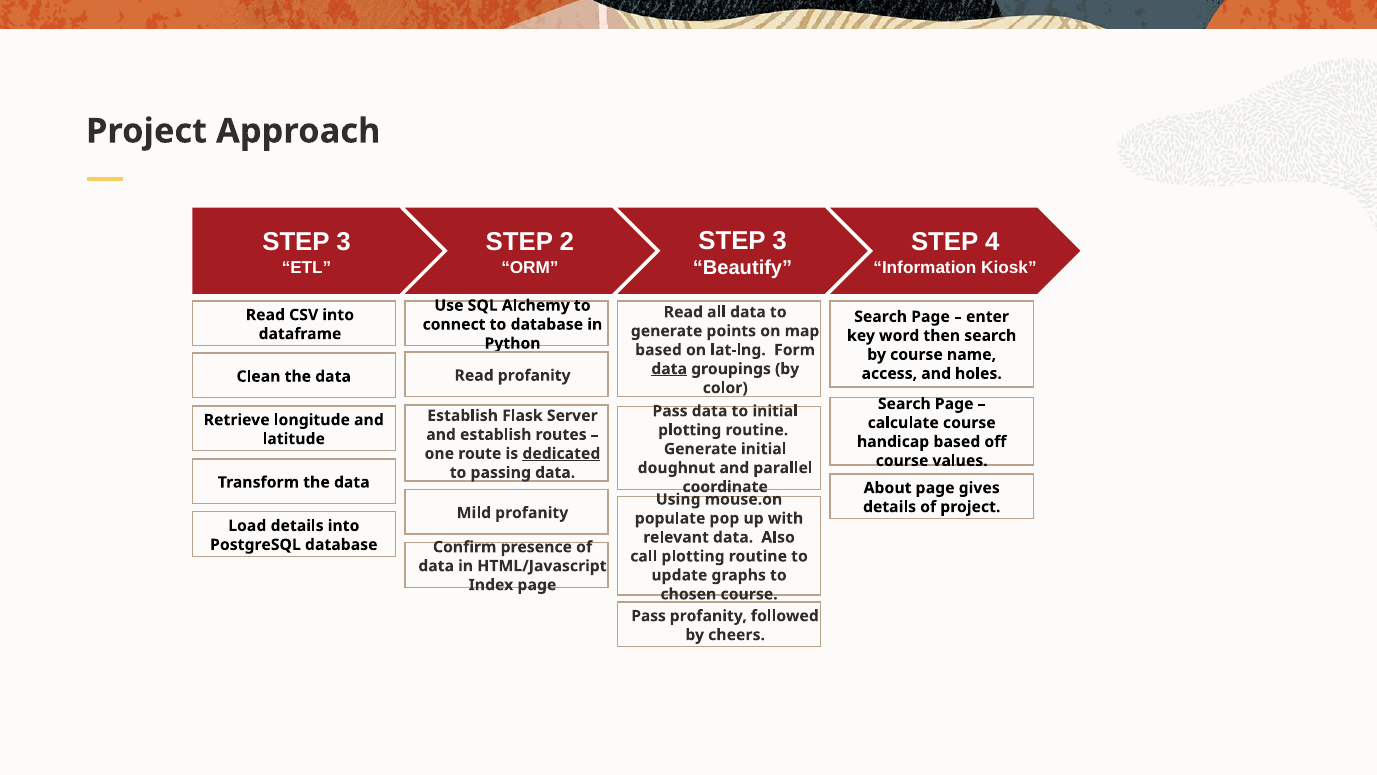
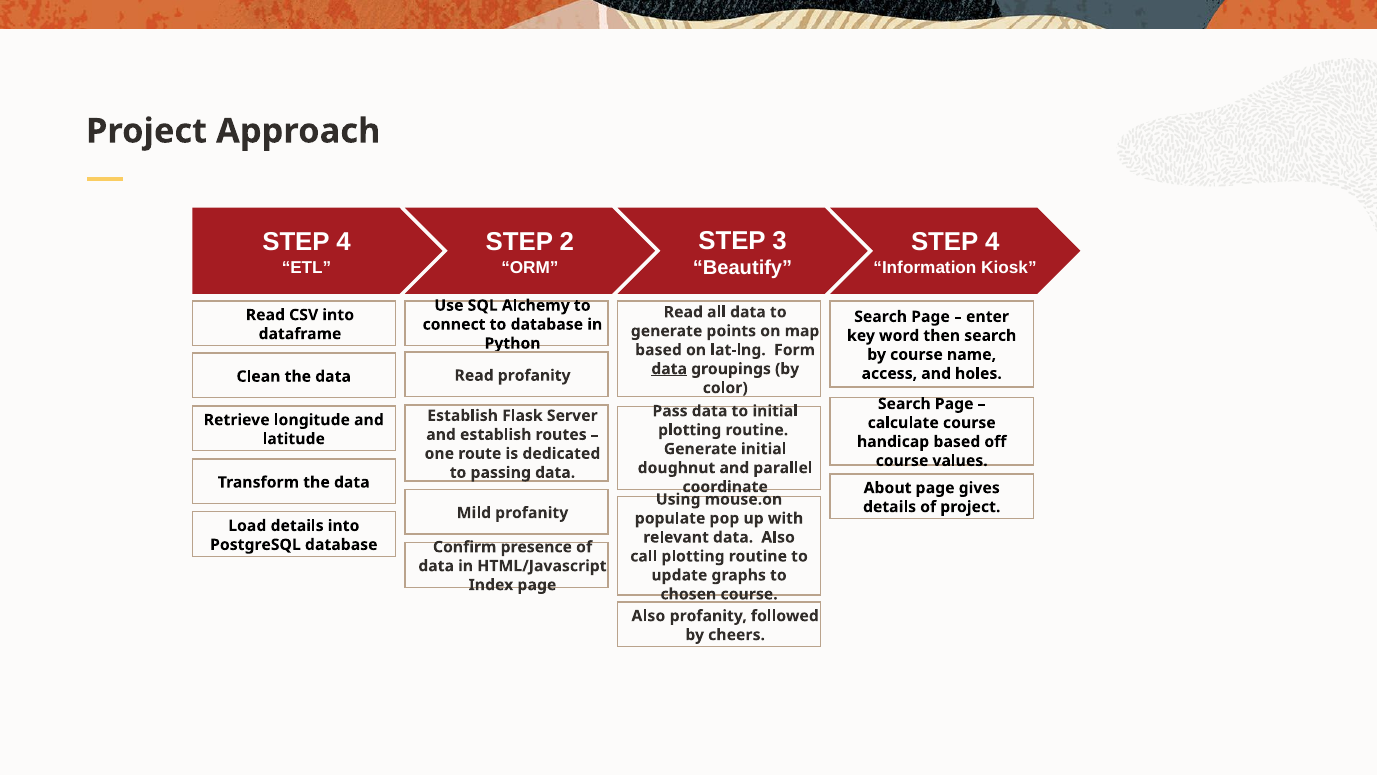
3 at (344, 242): 3 -> 4
dedicated underline: present -> none
Pass at (649, 616): Pass -> Also
